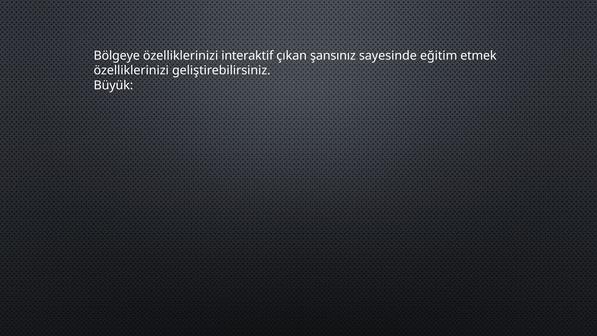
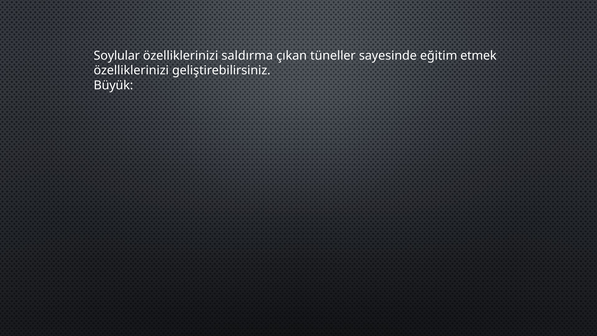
Bölgeye: Bölgeye -> Soylular
interaktif: interaktif -> saldırma
şansınız: şansınız -> tüneller
